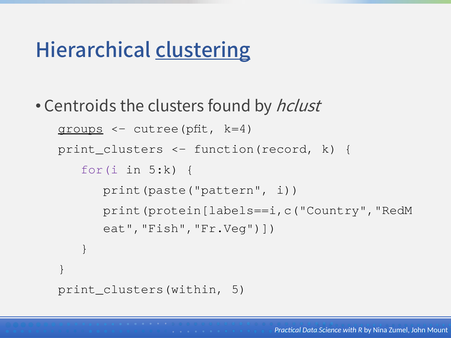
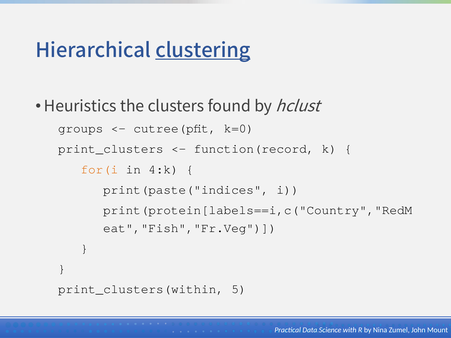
Centroids: Centroids -> Heuristics
groups underline: present -> none
k=4: k=4 -> k=0
for(i colour: purple -> orange
5:k: 5:k -> 4:k
print(paste("pattern: print(paste("pattern -> print(paste("indices
